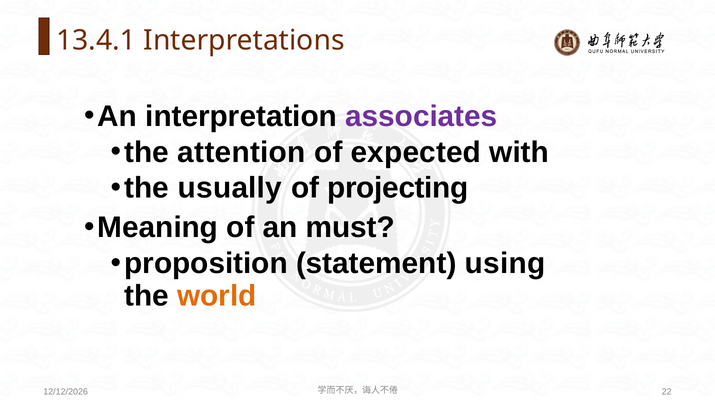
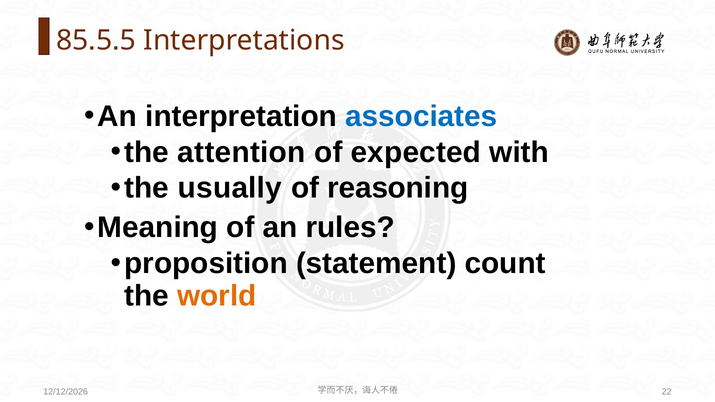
13.4.1: 13.4.1 -> 85.5.5
associates colour: purple -> blue
projecting: projecting -> reasoning
must: must -> rules
using: using -> count
